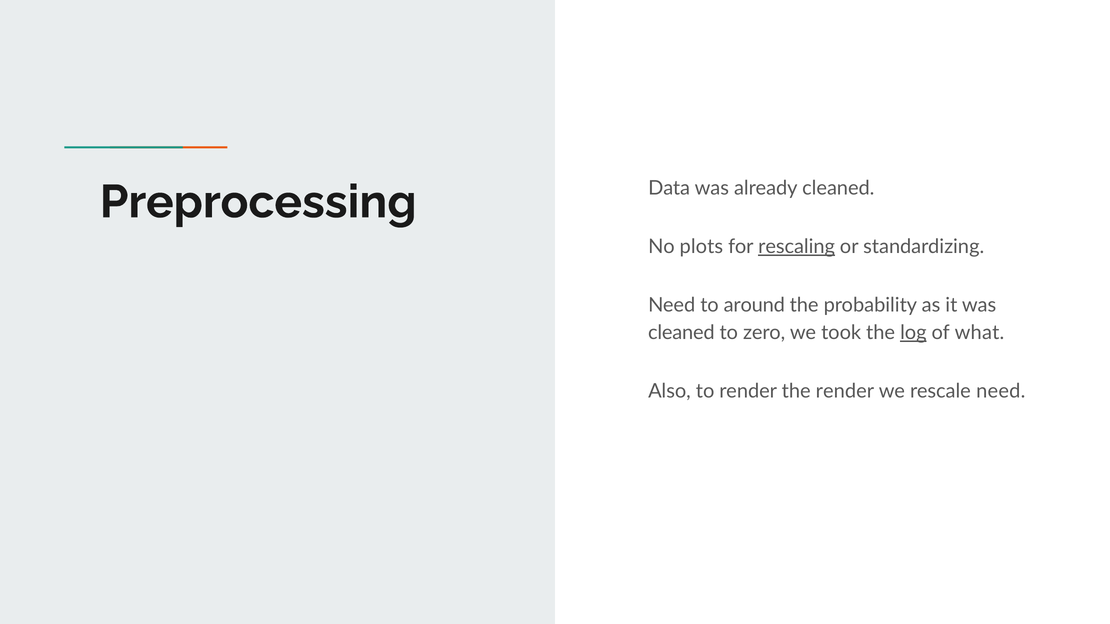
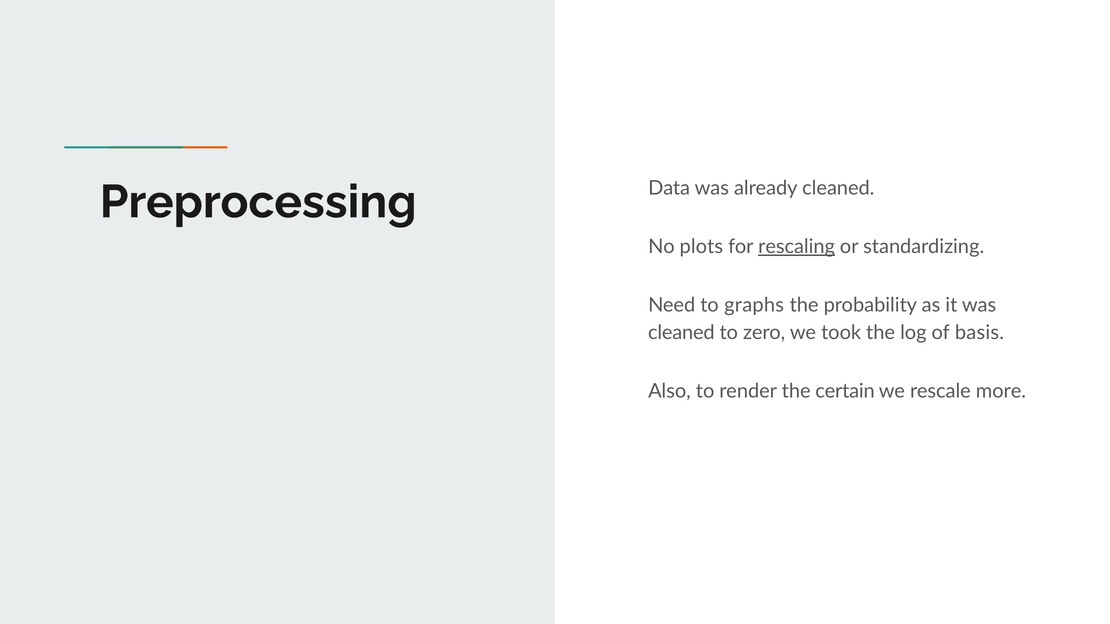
around: around -> graphs
log underline: present -> none
what: what -> basis
the render: render -> certain
rescale need: need -> more
